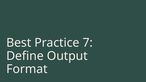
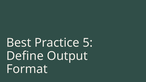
7: 7 -> 5
